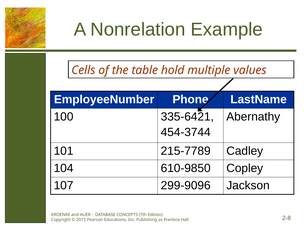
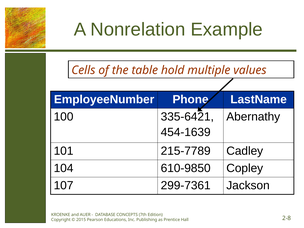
454-3744: 454-3744 -> 454-1639
299-9096: 299-9096 -> 299-7361
